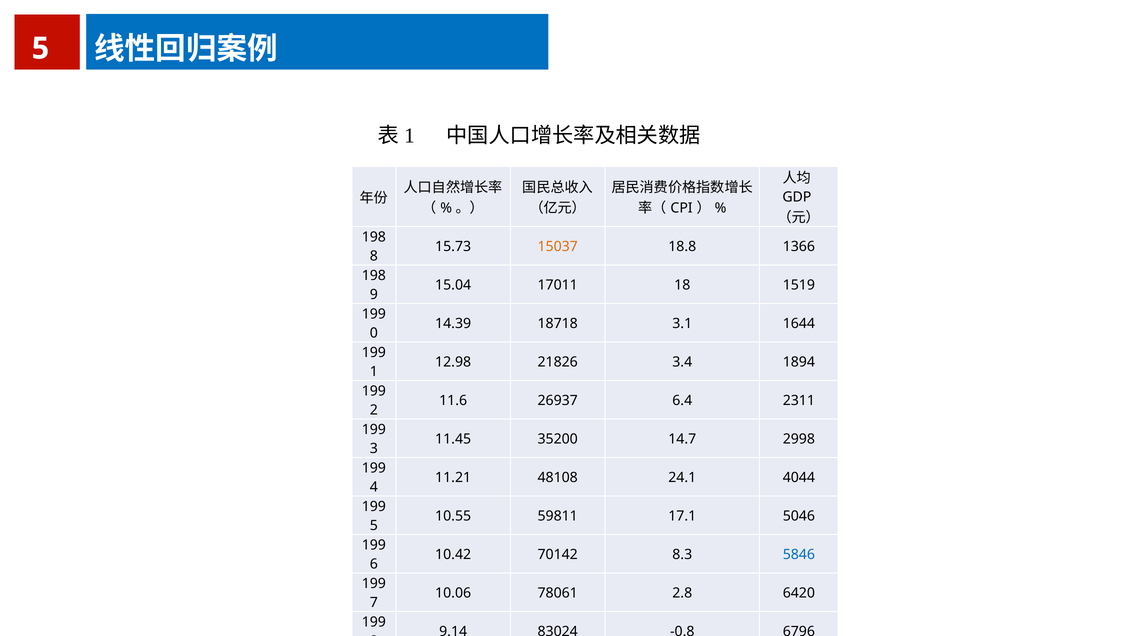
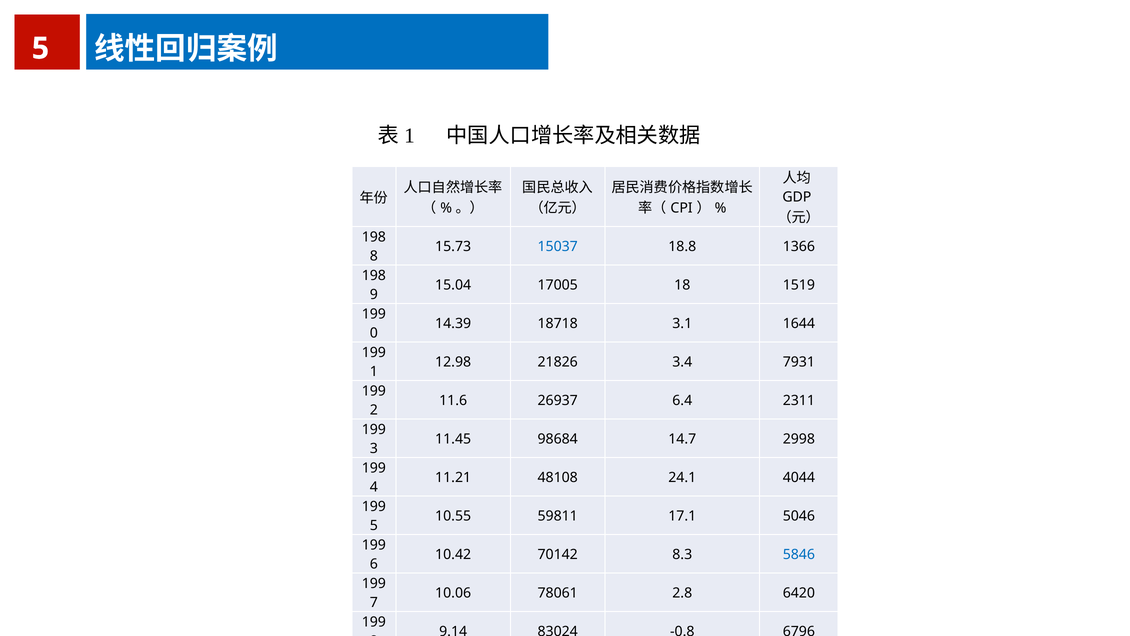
15037 colour: orange -> blue
17011: 17011 -> 17005
1894: 1894 -> 7931
35200: 35200 -> 98684
